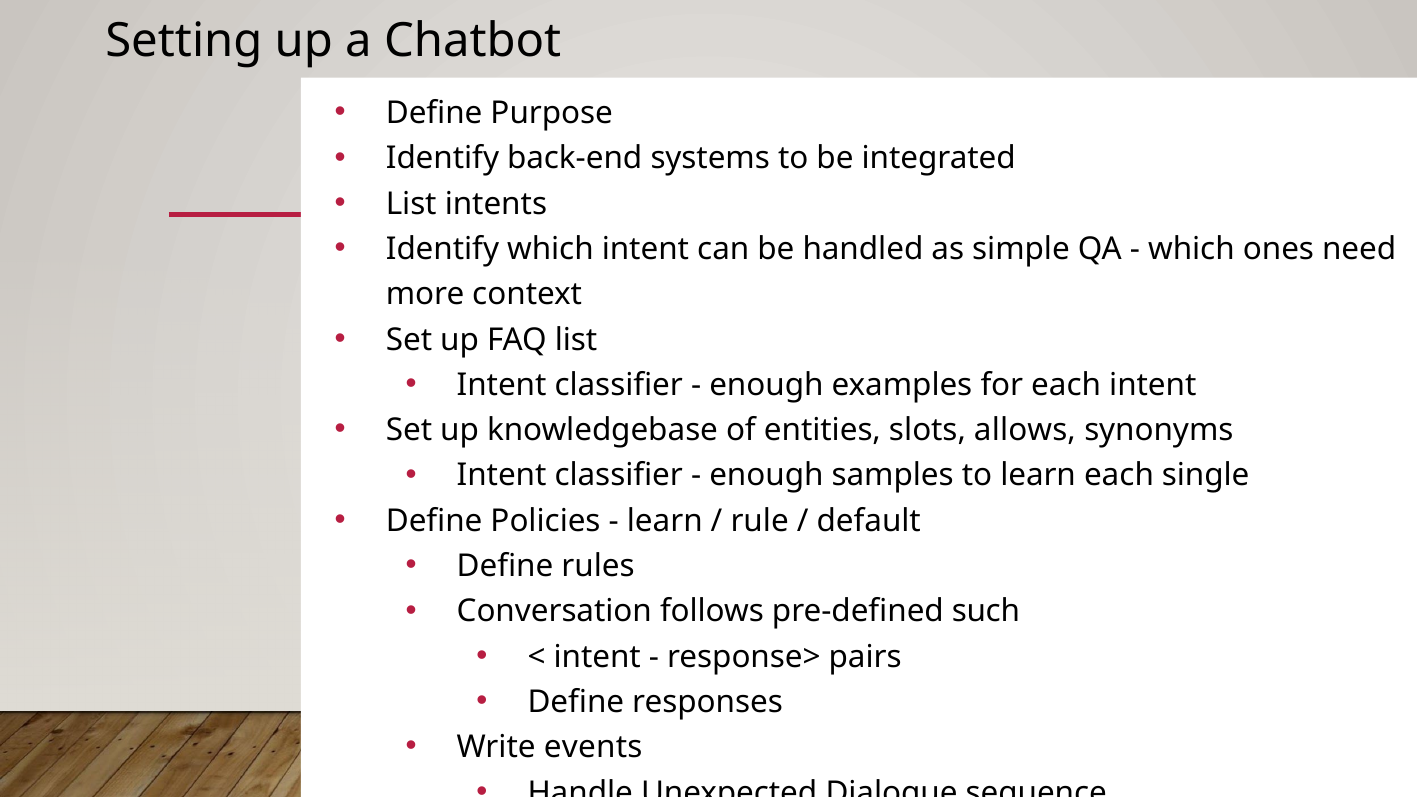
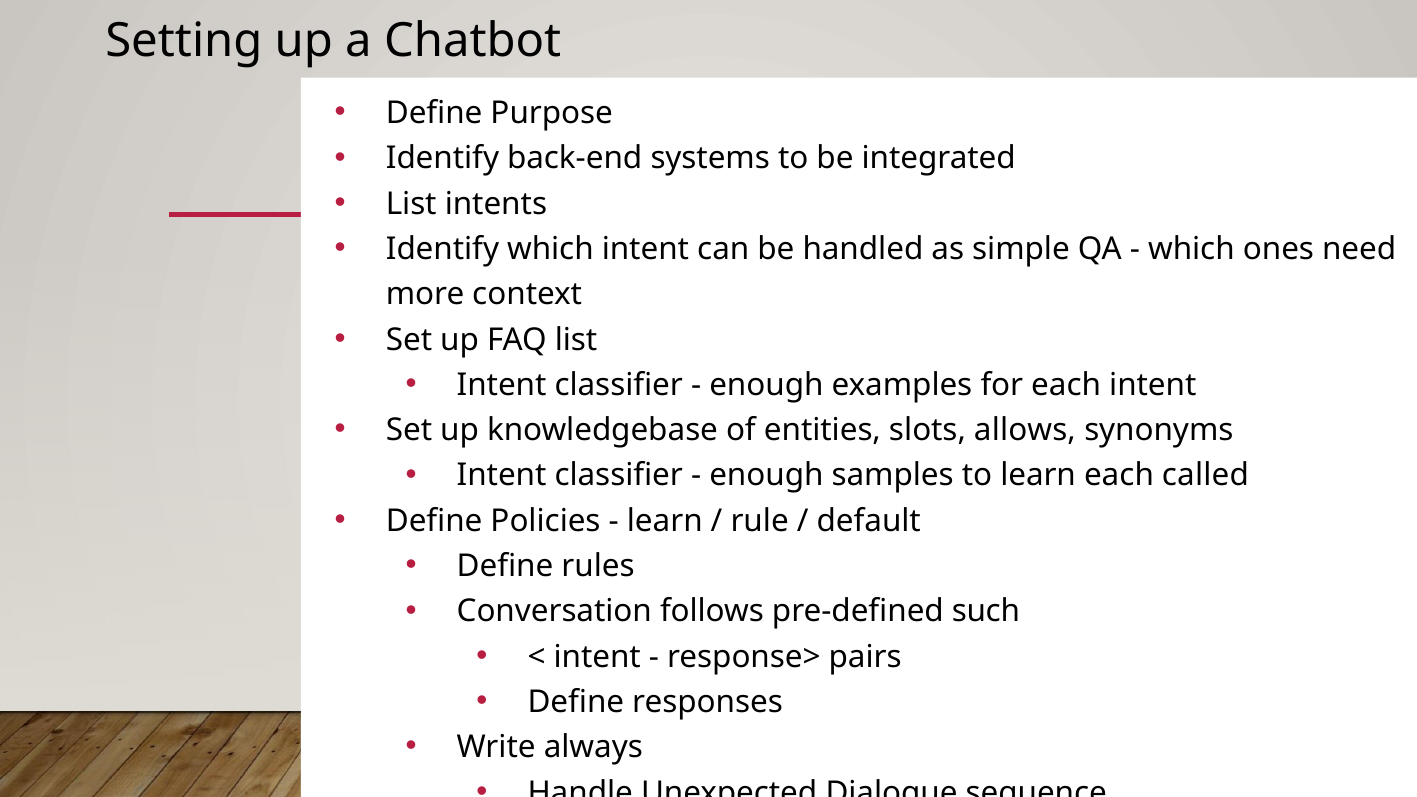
single: single -> called
events: events -> always
